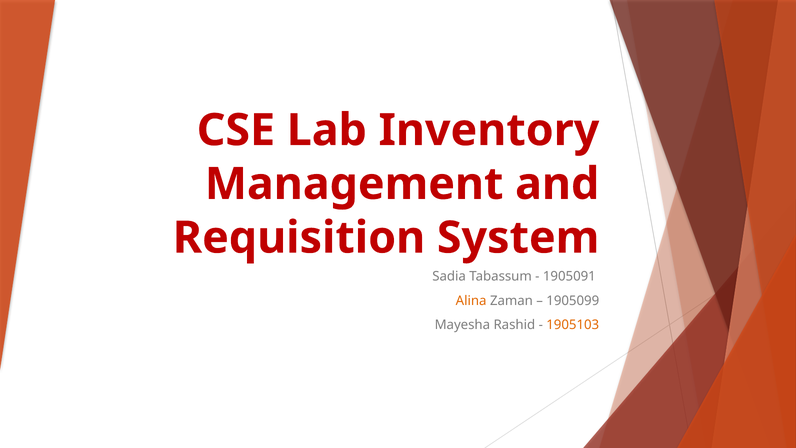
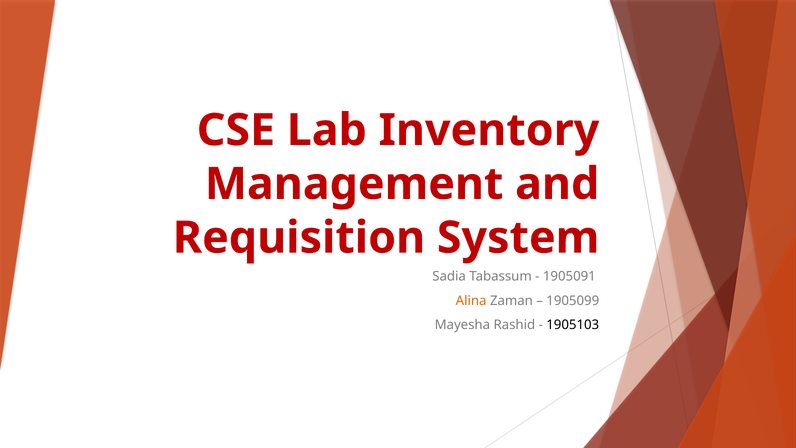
1905103 colour: orange -> black
